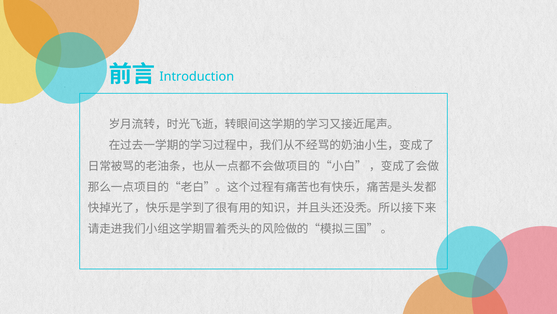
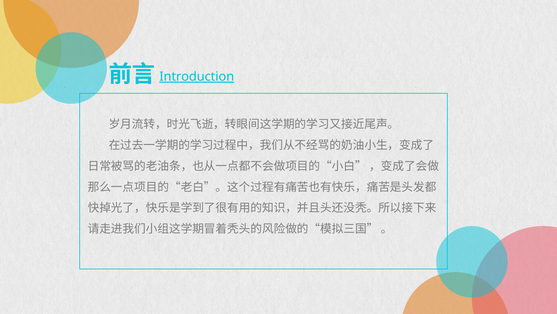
Introduction underline: none -> present
